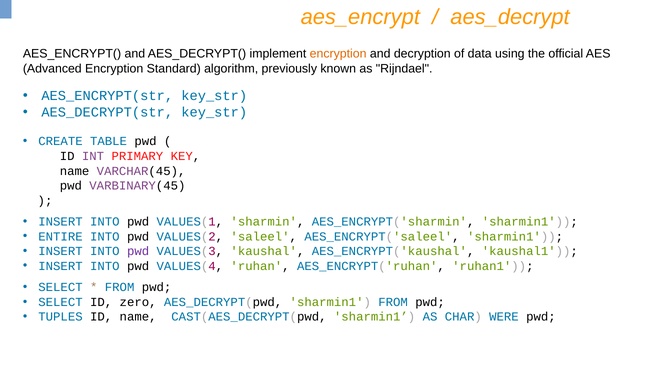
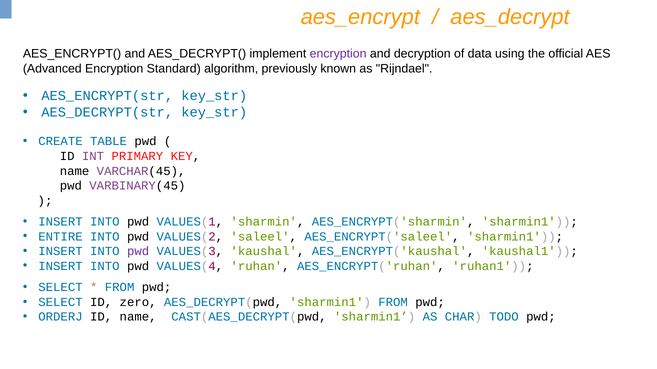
encryption at (338, 54) colour: orange -> purple
TUPLES: TUPLES -> ORDERJ
WERE: WERE -> TODO
